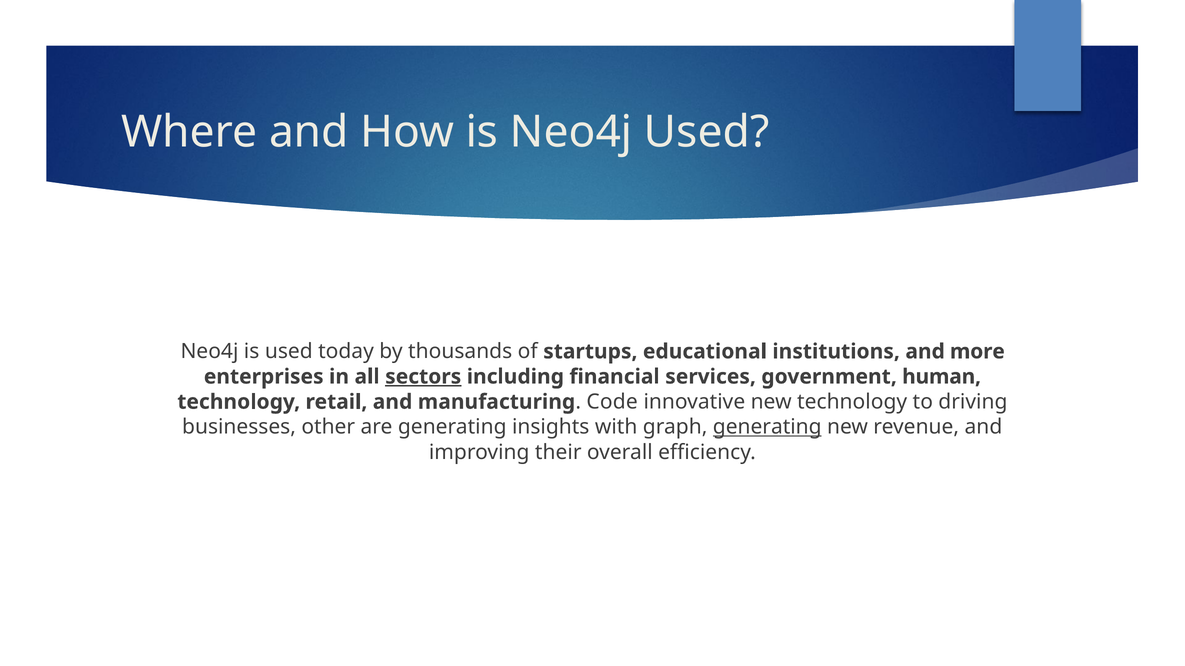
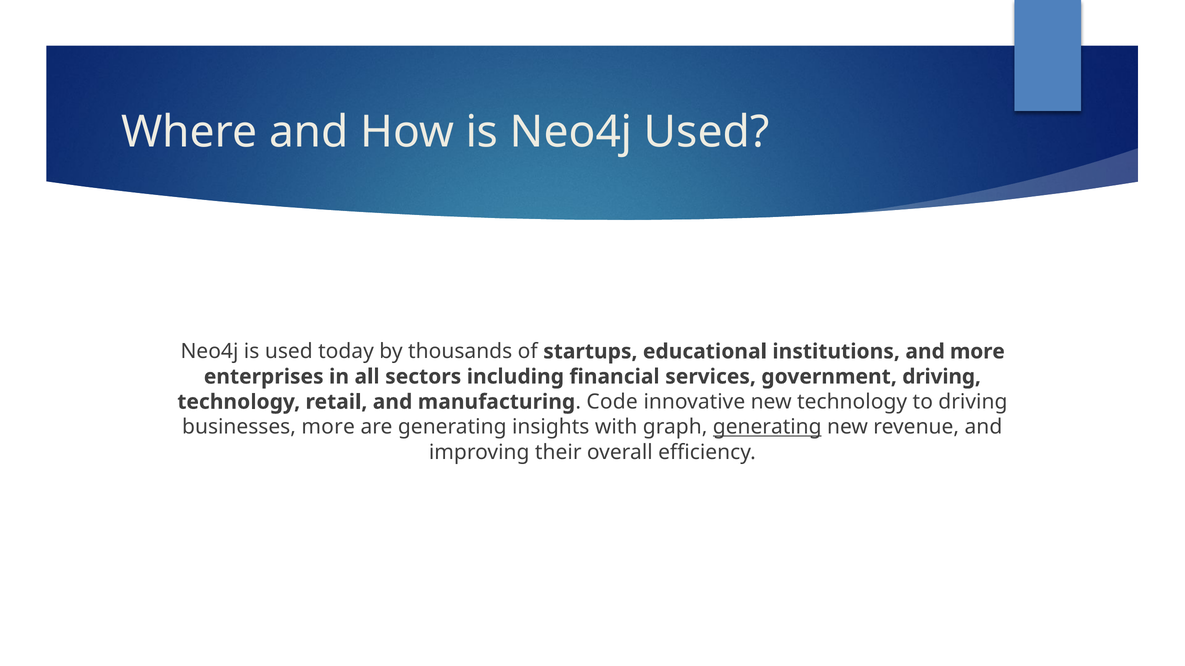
sectors underline: present -> none
government human: human -> driving
businesses other: other -> more
